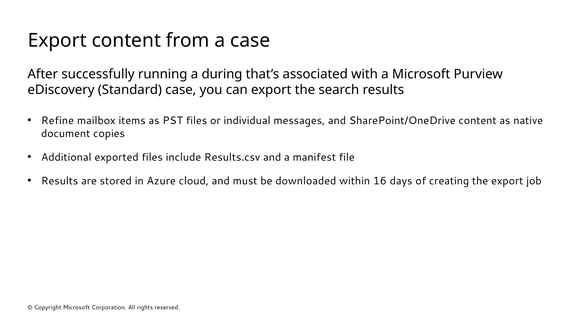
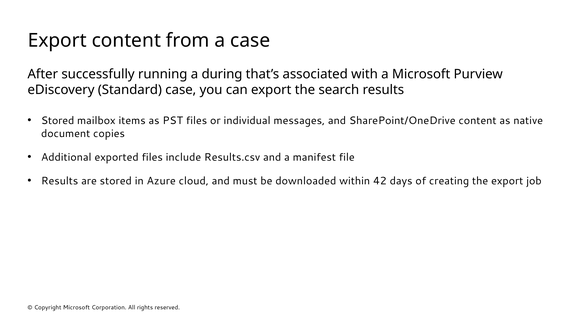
Refine at (57, 121): Refine -> Stored
16: 16 -> 42
